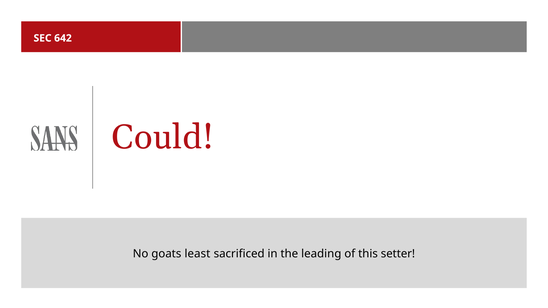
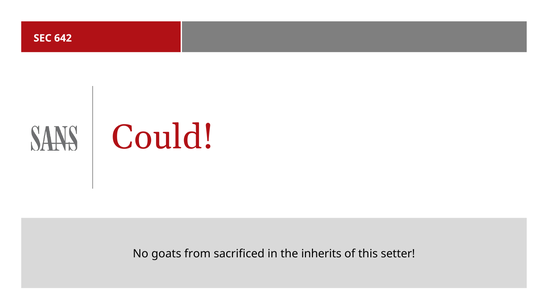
least: least -> from
leading: leading -> inherits
